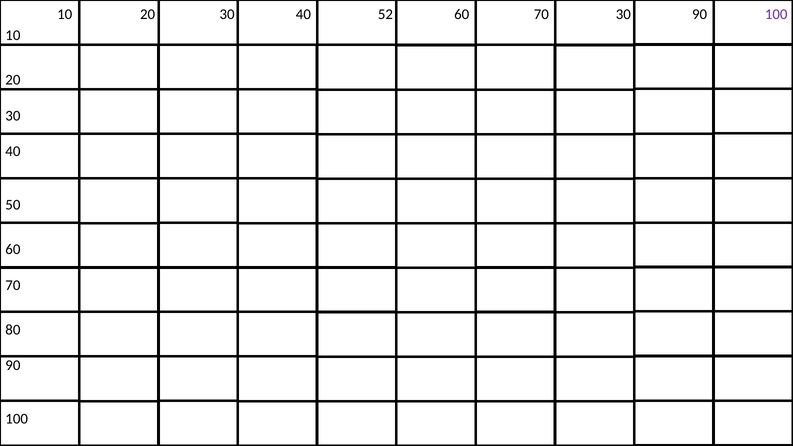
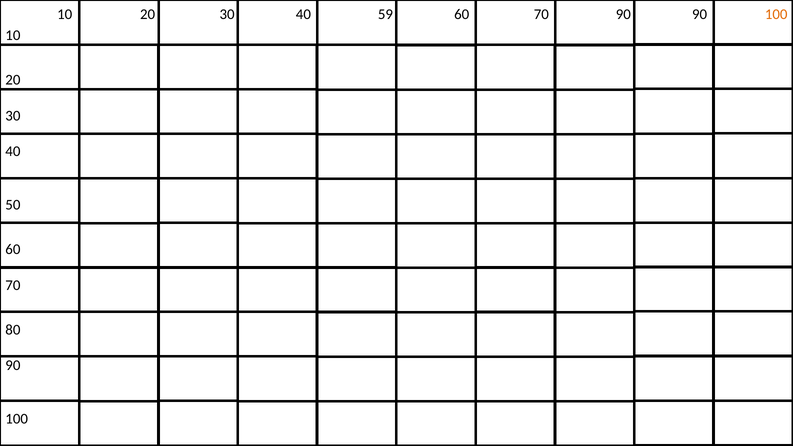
52: 52 -> 59
70 30: 30 -> 90
100 at (776, 14) colour: purple -> orange
